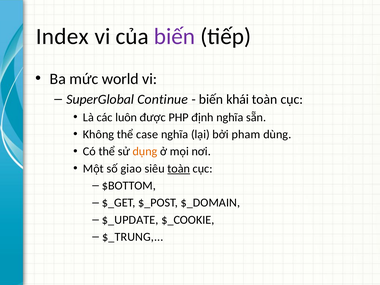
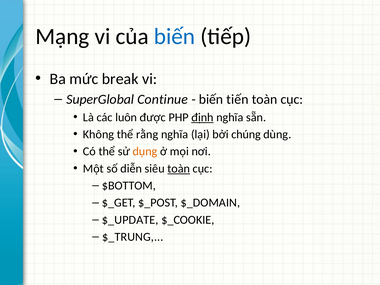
Index: Index -> Mạng
biến at (175, 37) colour: purple -> blue
world: world -> break
khái: khái -> tiến
định underline: none -> present
case: case -> rằng
pham: pham -> chúng
giao: giao -> diễn
